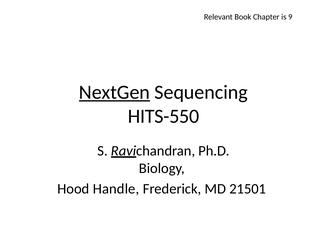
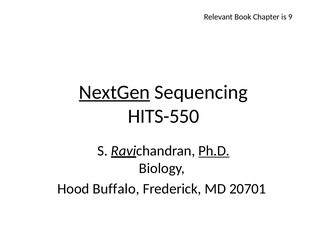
Ph.D underline: none -> present
Handle: Handle -> Buffalo
21501: 21501 -> 20701
